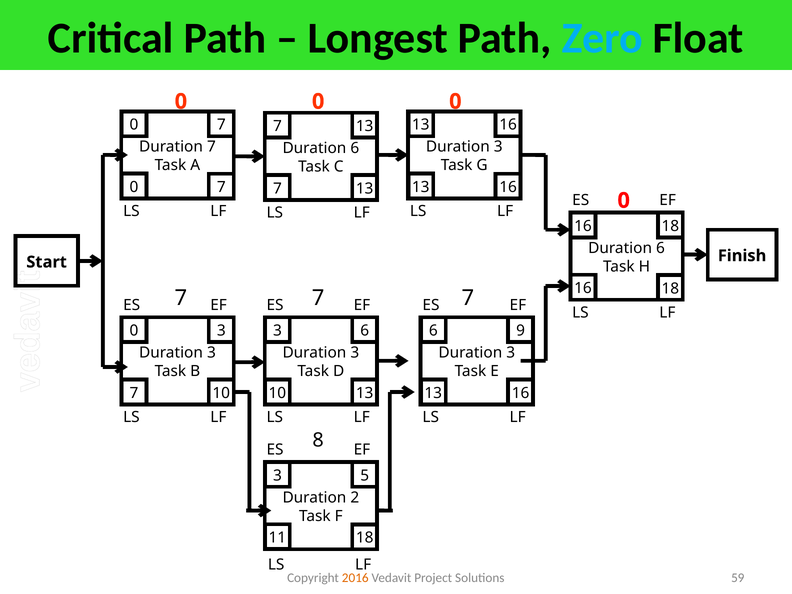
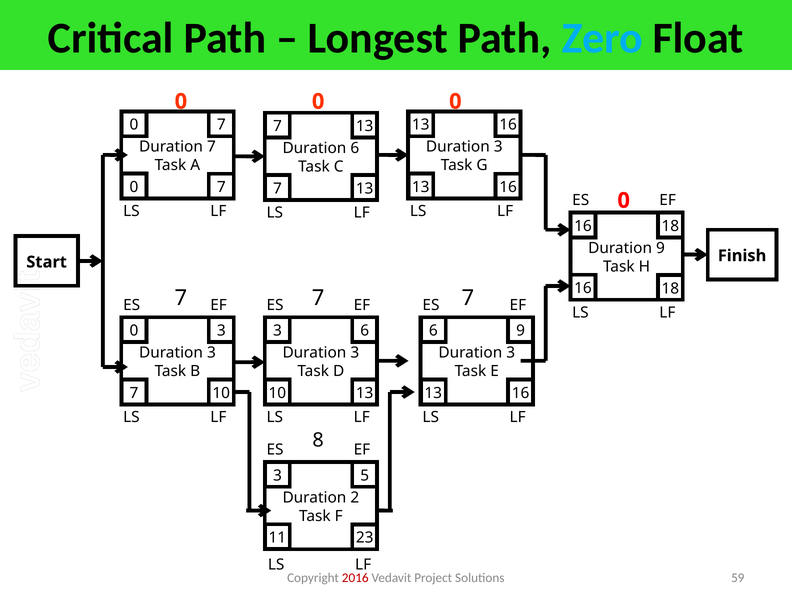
6 at (661, 248): 6 -> 9
11 18: 18 -> 23
2016 colour: orange -> red
